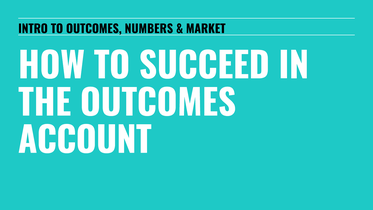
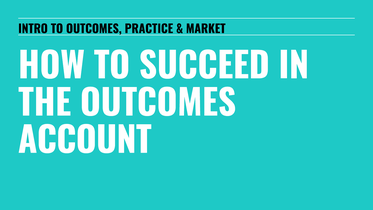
NUMBERS: NUMBERS -> PRACTICE
